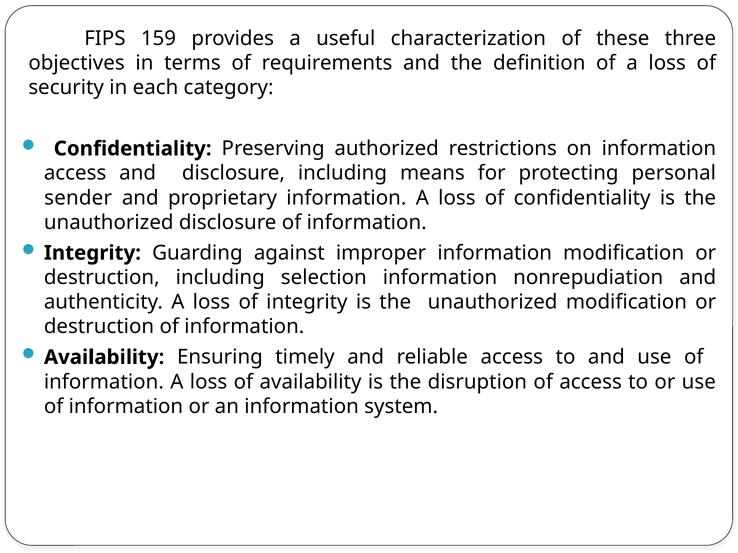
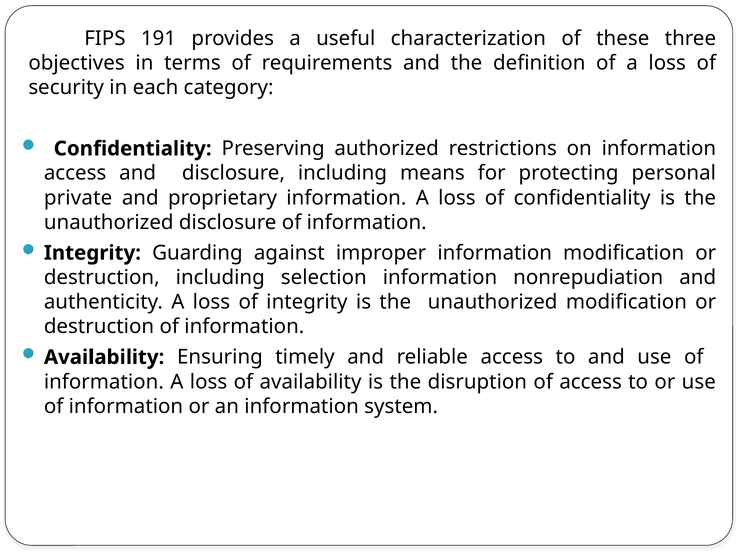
159: 159 -> 191
sender: sender -> private
